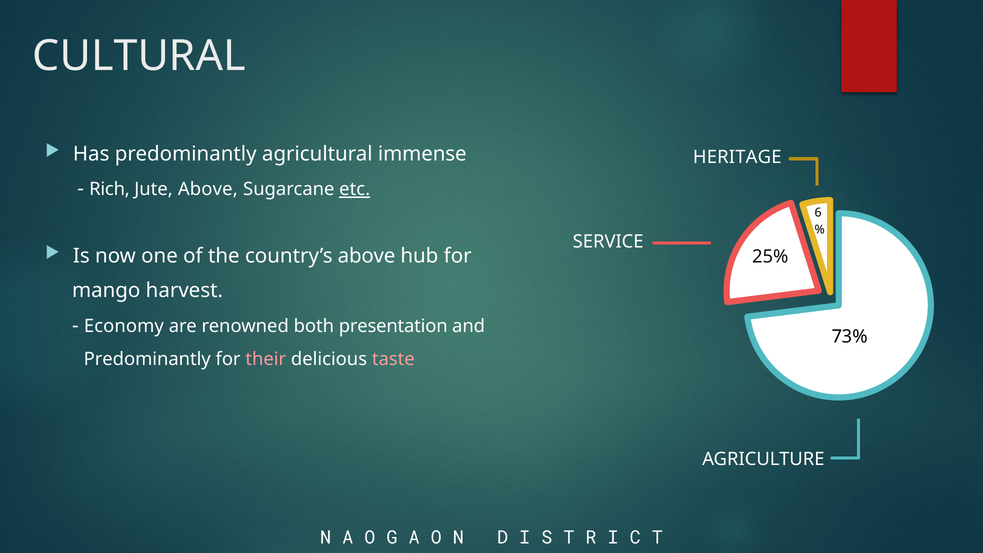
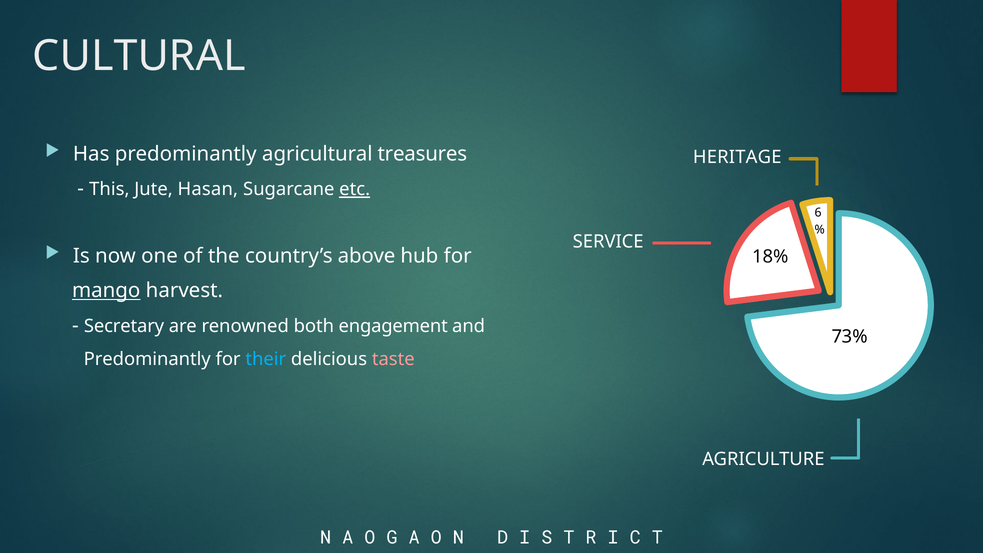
immense: immense -> treasures
Rich: Rich -> This
Jute Above: Above -> Hasan
25%: 25% -> 18%
mango underline: none -> present
Economy: Economy -> Secretary
presentation: presentation -> engagement
their colour: pink -> light blue
